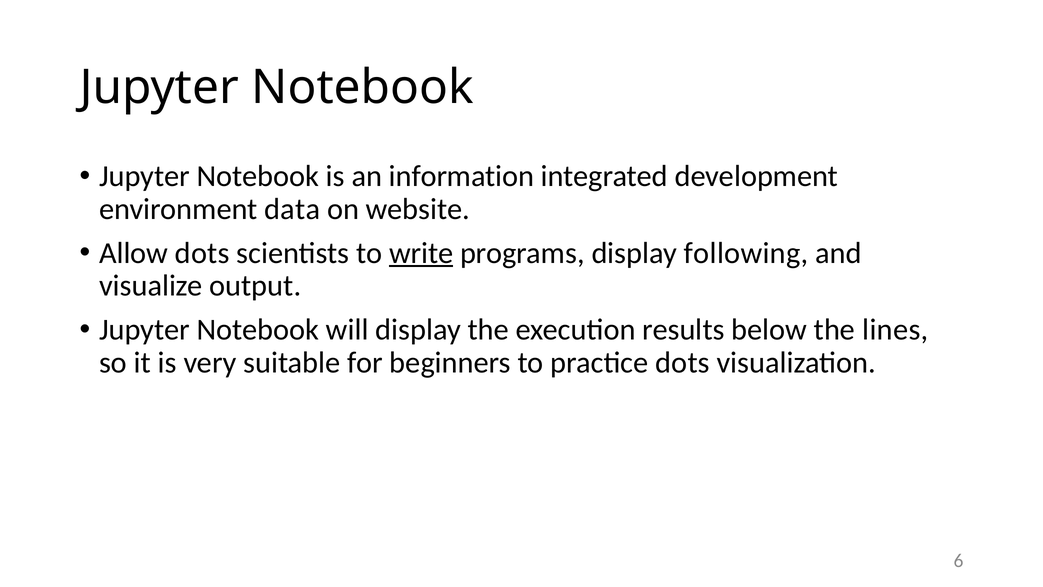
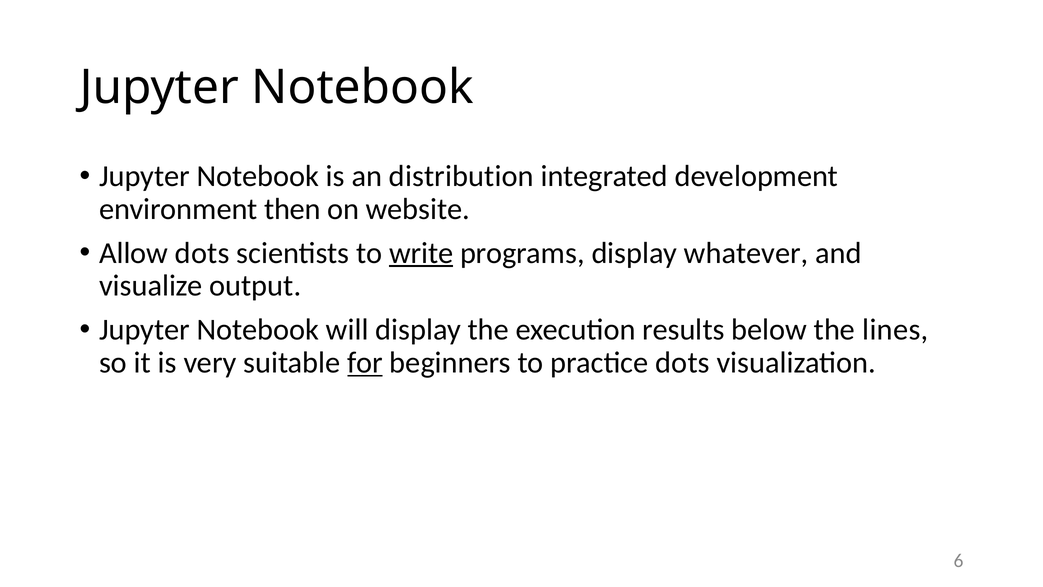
information: information -> distribution
data: data -> then
following: following -> whatever
for underline: none -> present
